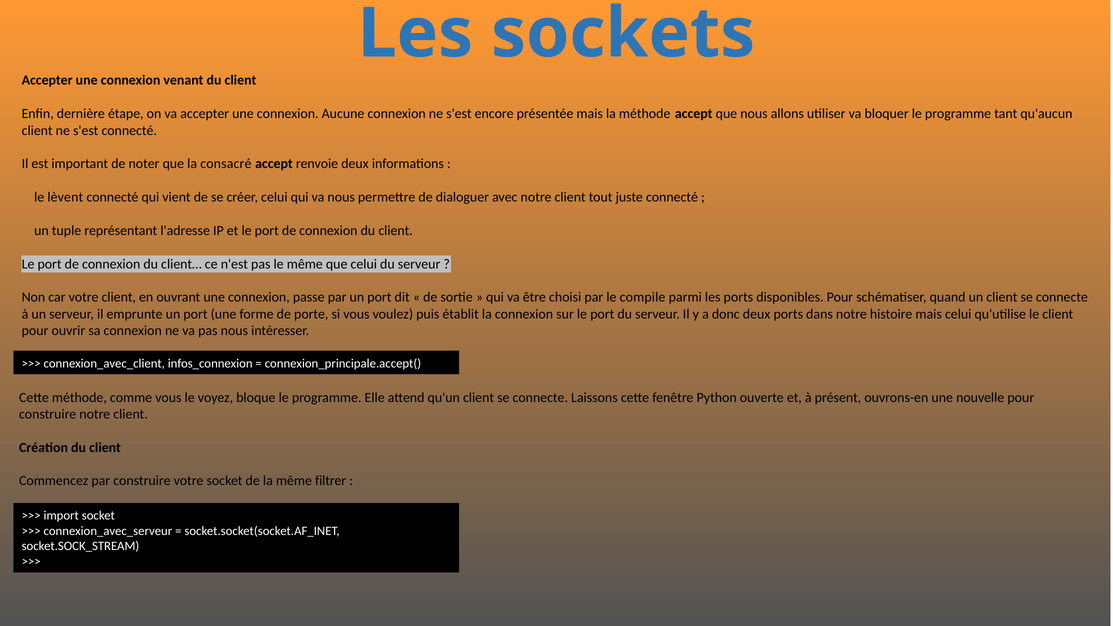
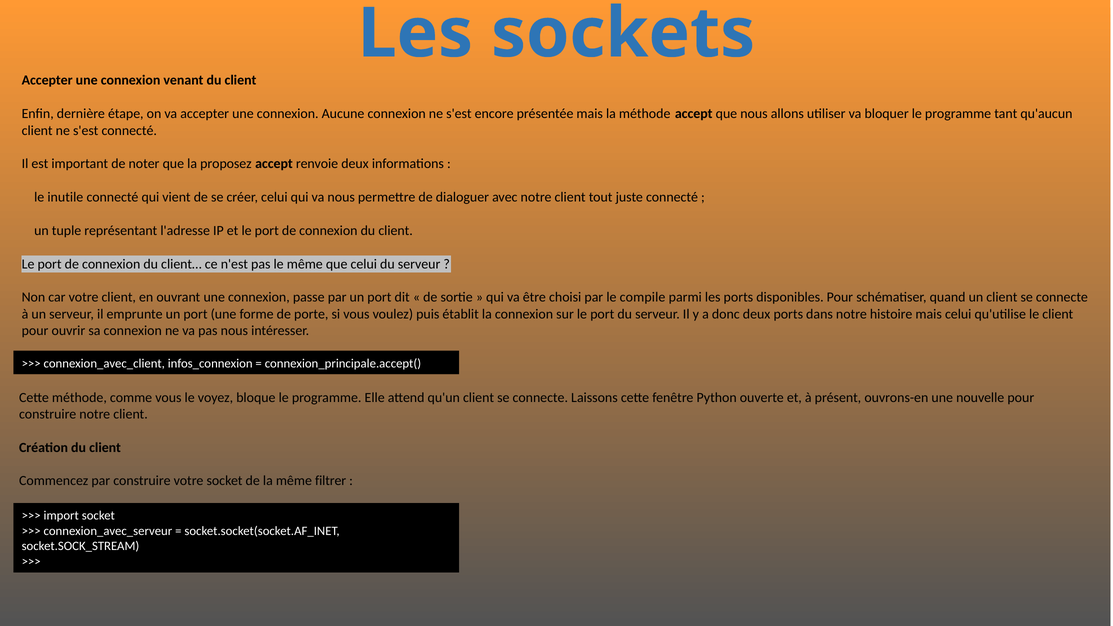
consacré: consacré -> proposez
lèvent: lèvent -> inutile
